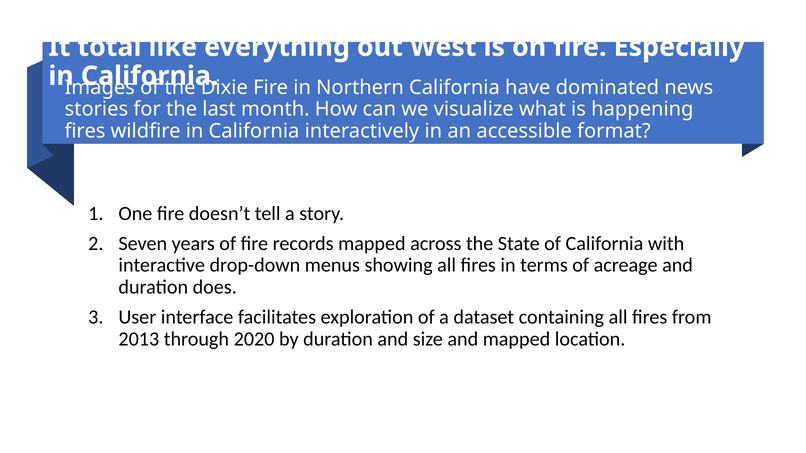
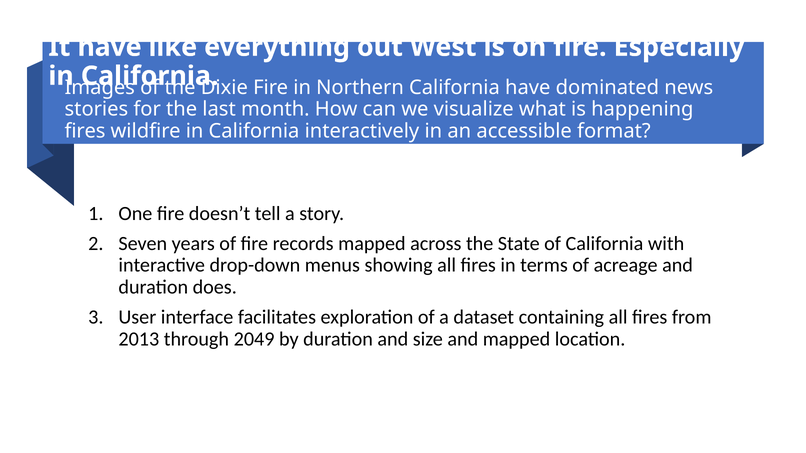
It total: total -> have
2020: 2020 -> 2049
